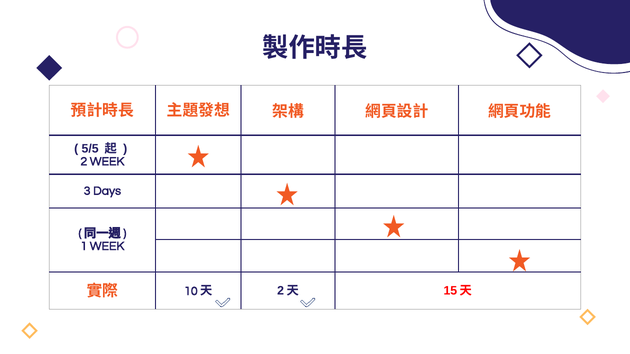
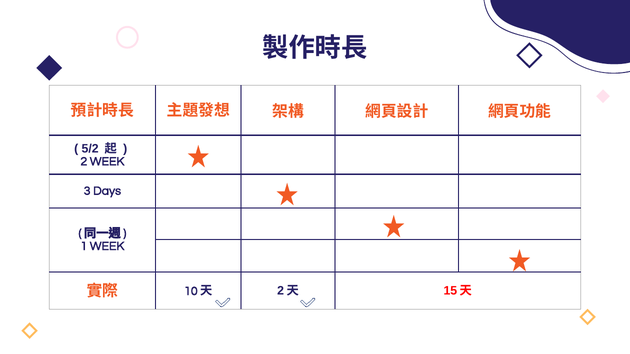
5/5: 5/5 -> 5/2
